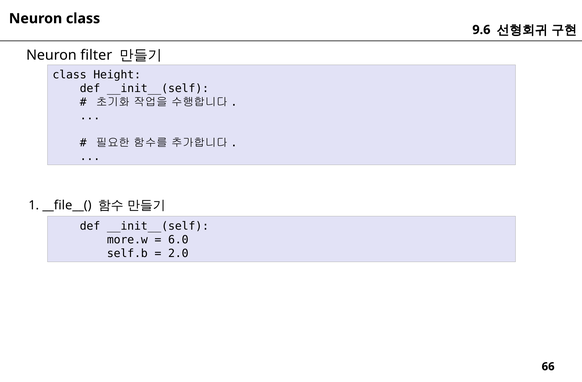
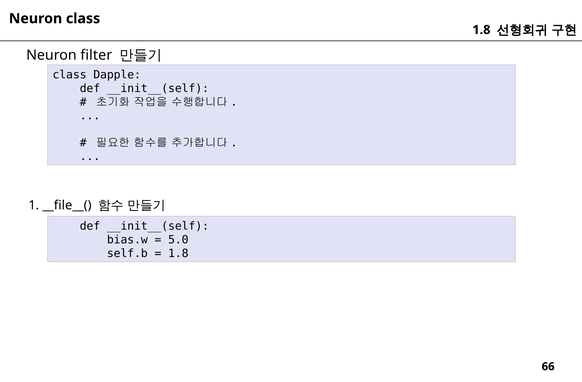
9.6 at (481, 30): 9.6 -> 1.8
Height: Height -> Dapple
more.w: more.w -> bias.w
6.0: 6.0 -> 5.0
2.0 at (178, 253): 2.0 -> 1.8
